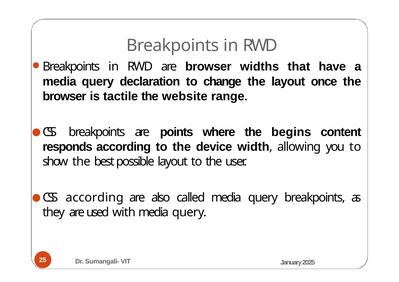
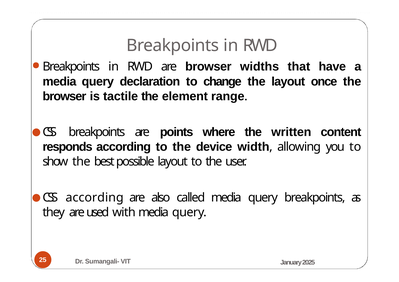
website: website -> element
begins: begins -> written
